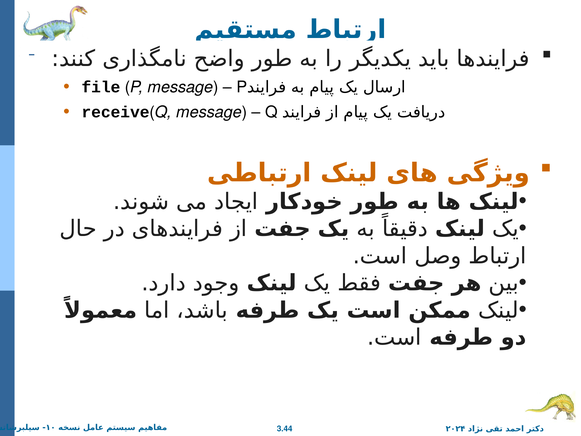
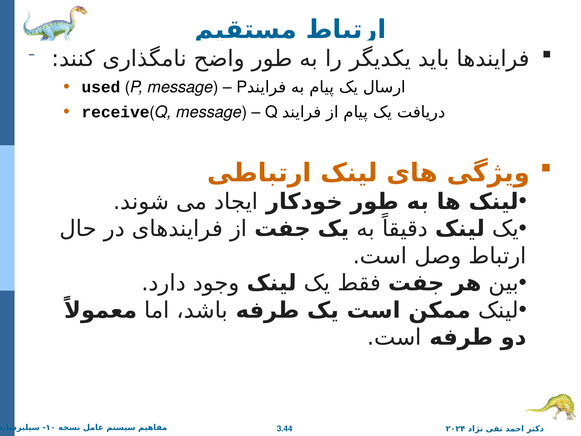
file: file -> used
